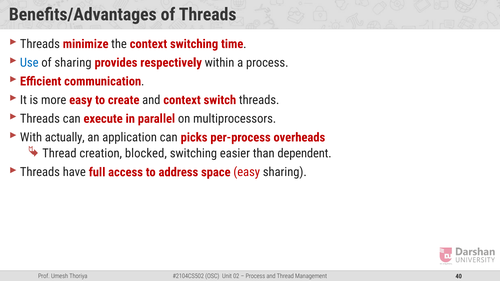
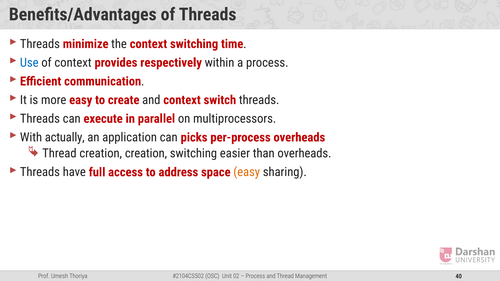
of sharing: sharing -> context
creation blocked: blocked -> creation
than dependent: dependent -> overheads
easy at (247, 172) colour: red -> orange
